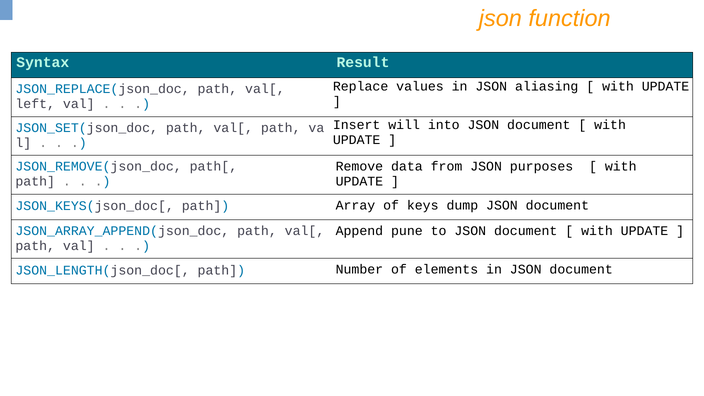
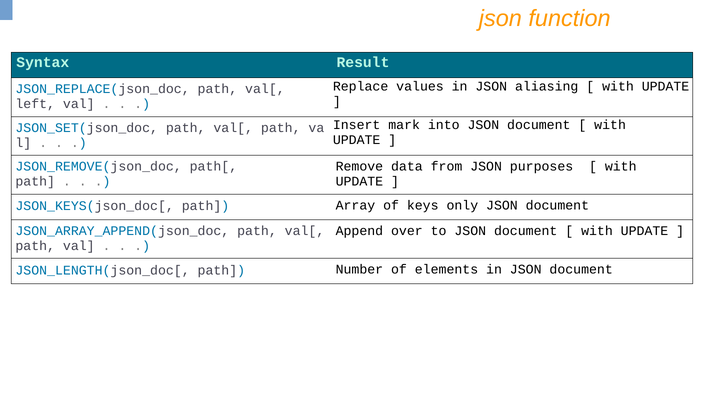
will: will -> mark
dump: dump -> only
pune: pune -> over
